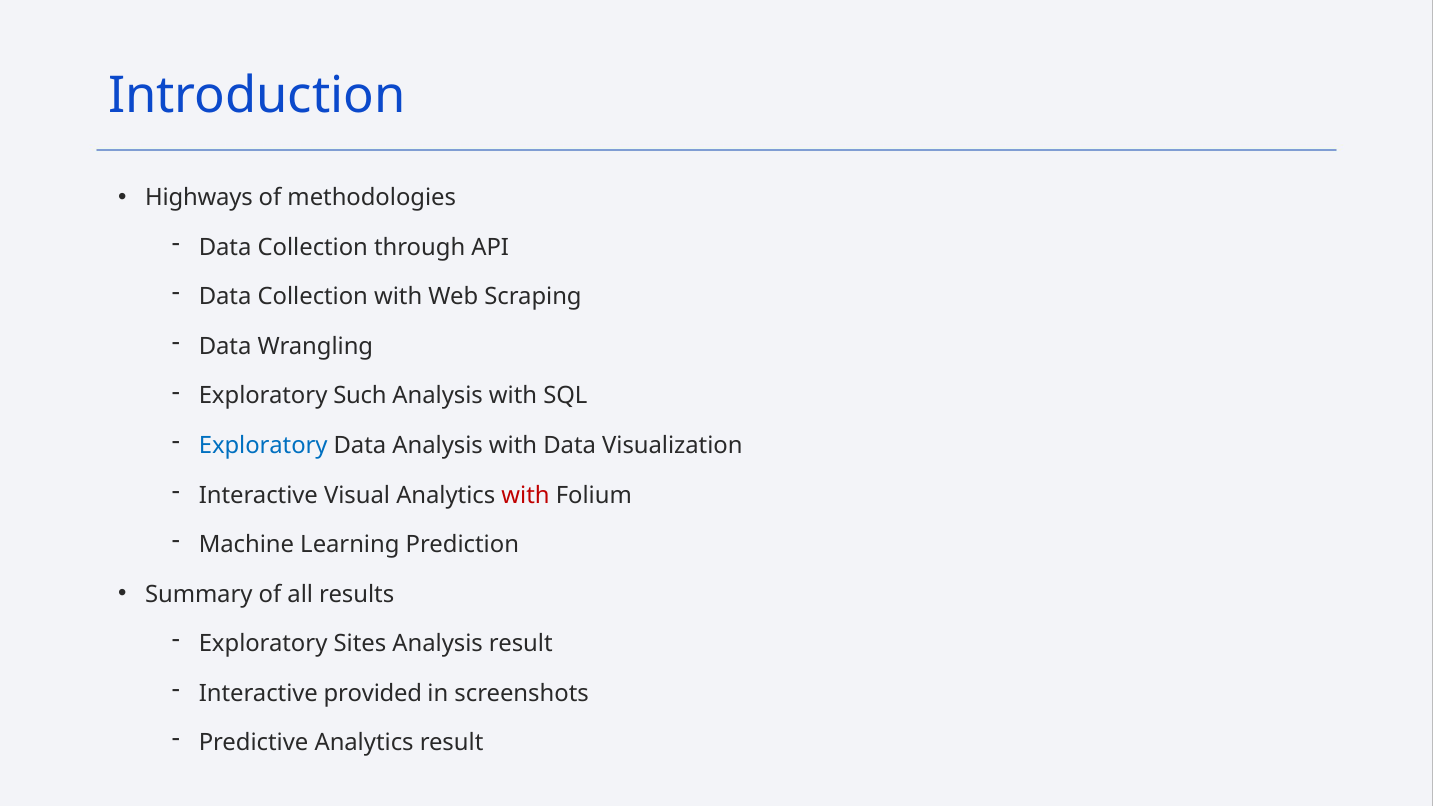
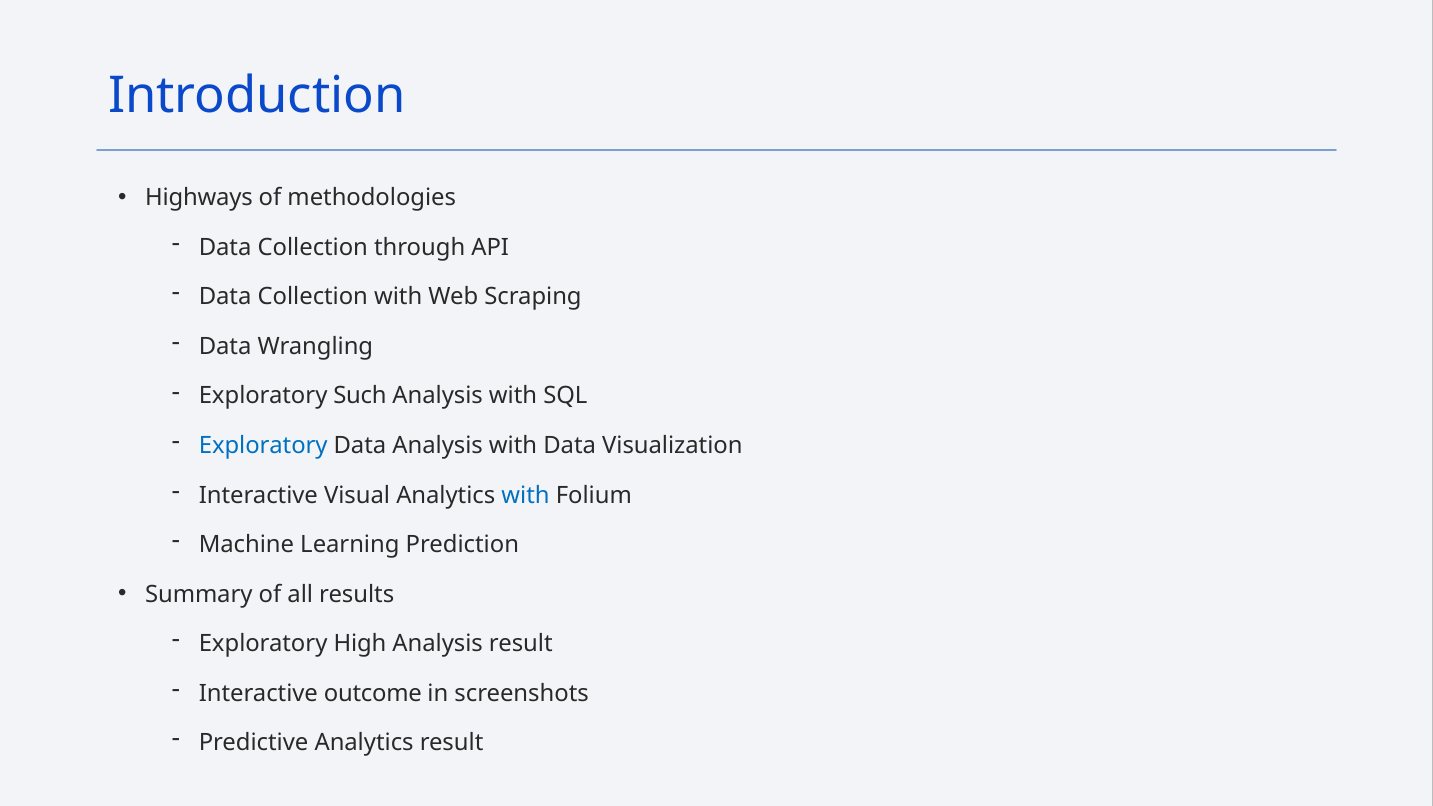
with at (526, 495) colour: red -> blue
Sites: Sites -> High
provided: provided -> outcome
